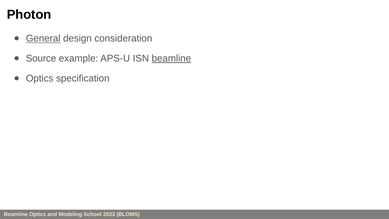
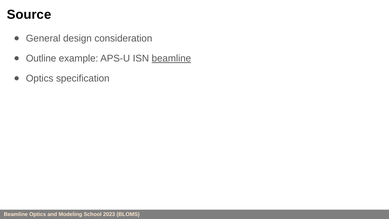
Photon: Photon -> Source
General underline: present -> none
Source: Source -> Outline
